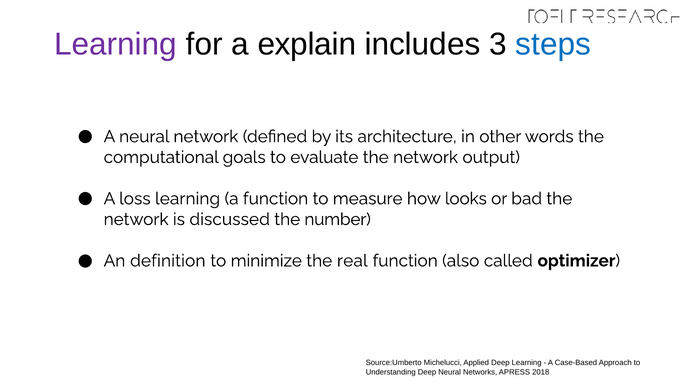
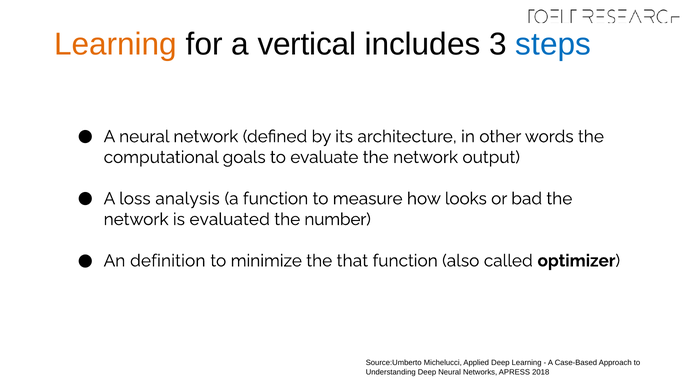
Learning at (116, 44) colour: purple -> orange
explain: explain -> vertical
loss learning: learning -> analysis
discussed: discussed -> evaluated
real: real -> that
